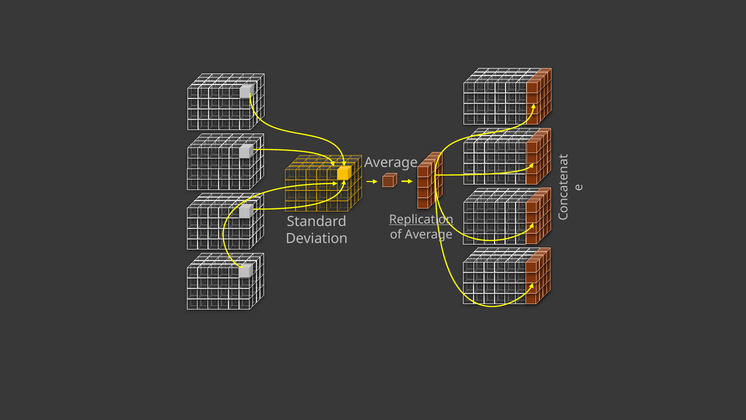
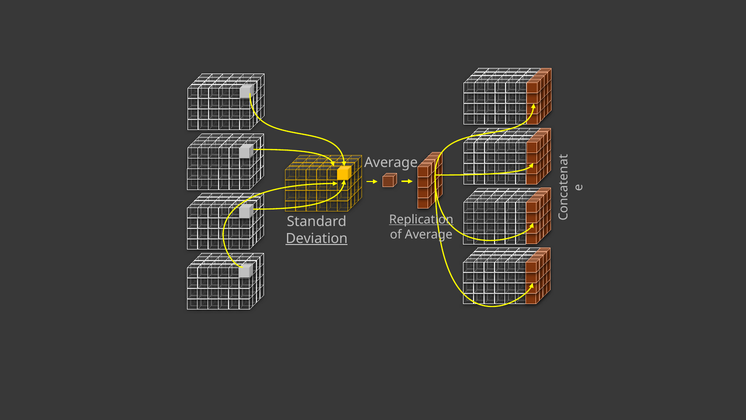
Deviation underline: none -> present
